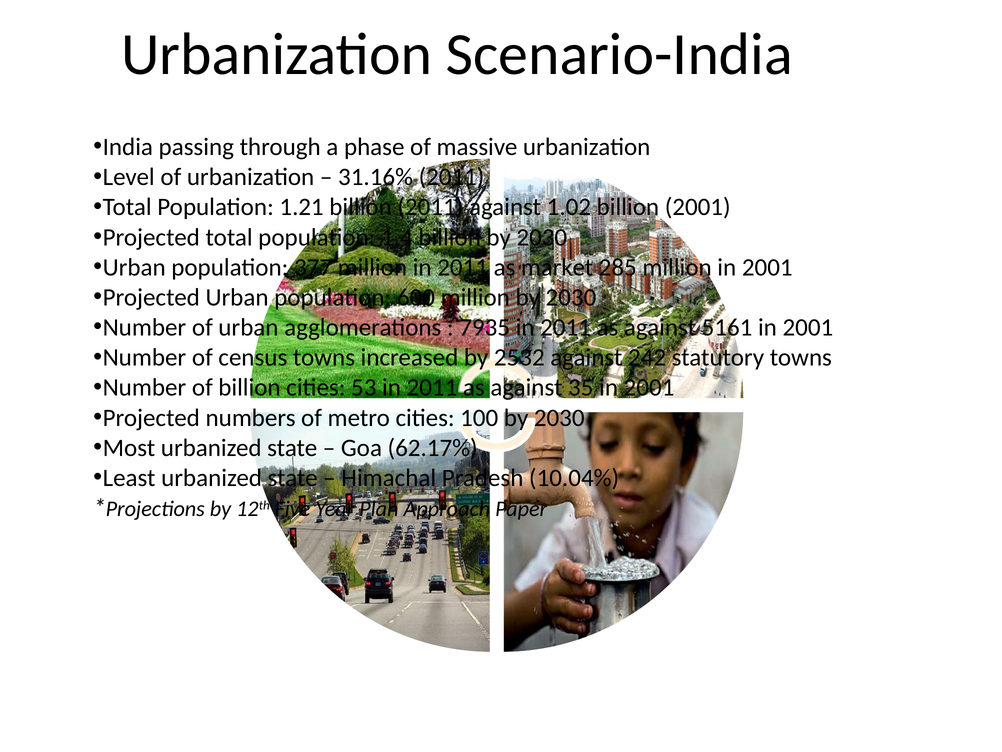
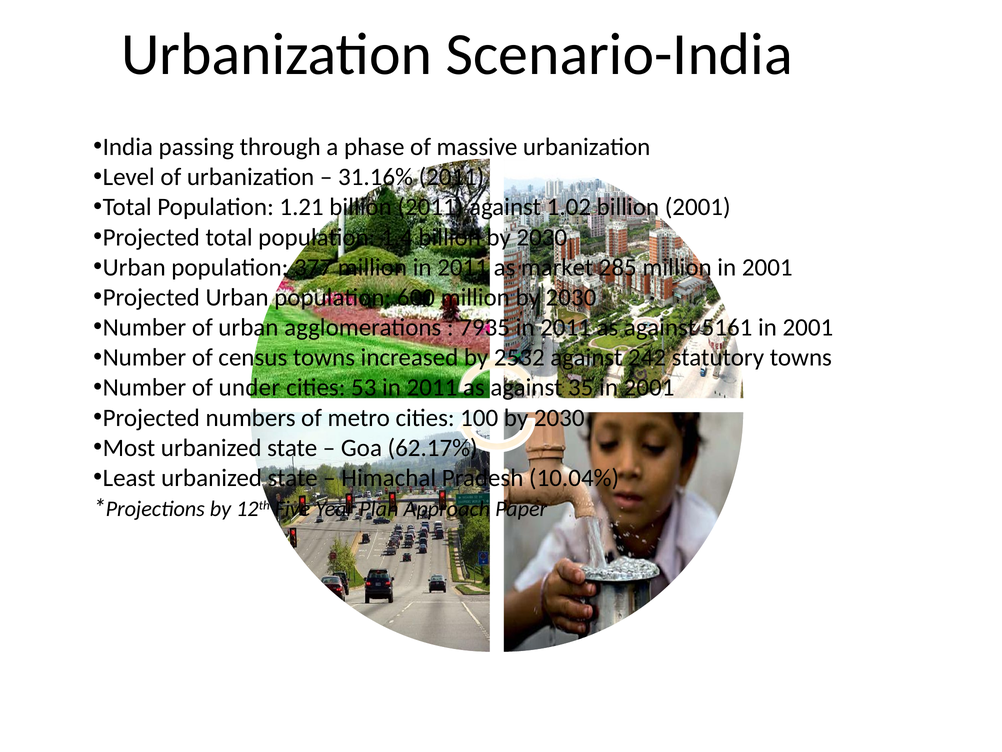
of billion: billion -> under
